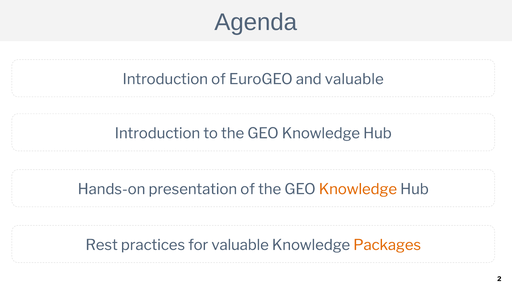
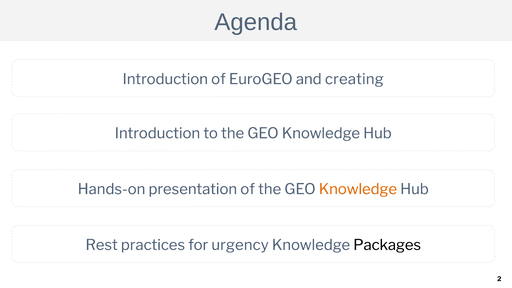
and valuable: valuable -> creating
for valuable: valuable -> urgency
Packages colour: orange -> black
